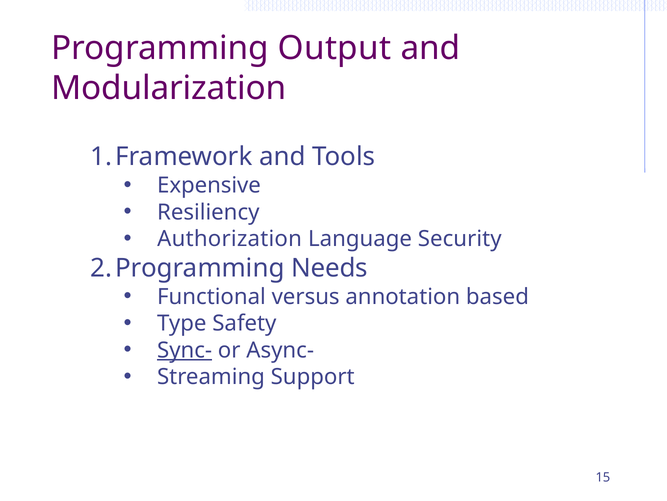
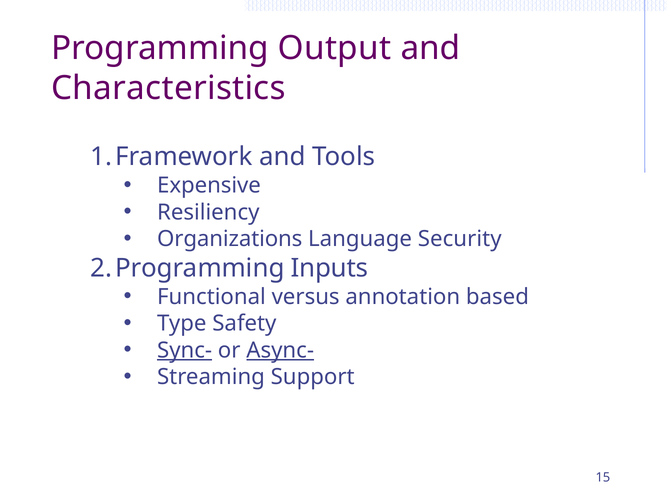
Modularization: Modularization -> Characteristics
Authorization: Authorization -> Organizations
Needs: Needs -> Inputs
Async- underline: none -> present
